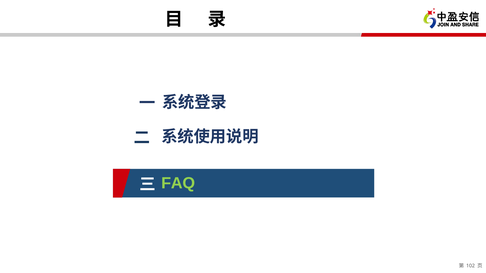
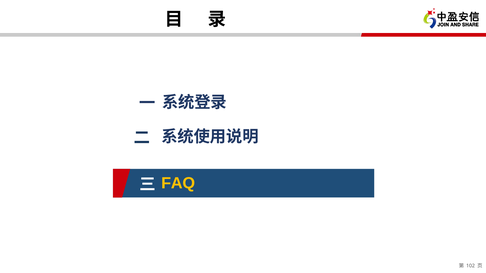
FAQ colour: light green -> yellow
